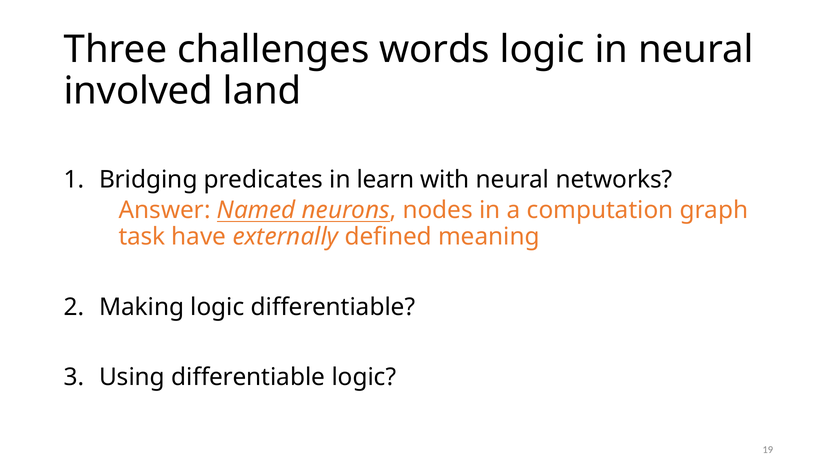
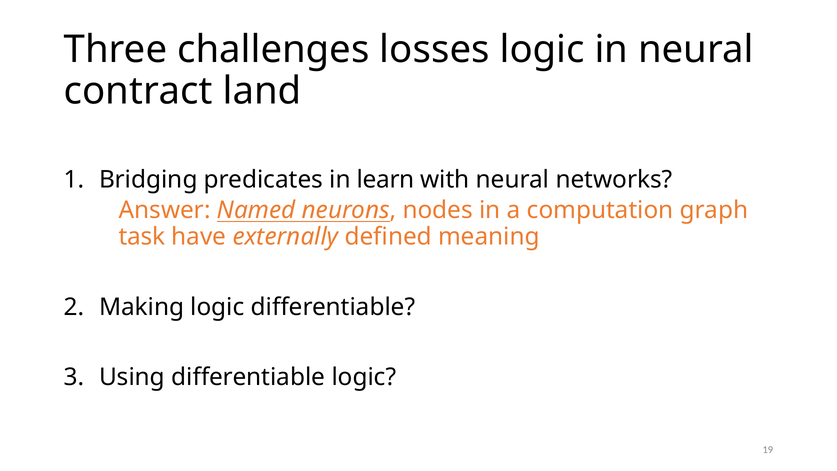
words: words -> losses
involved: involved -> contract
